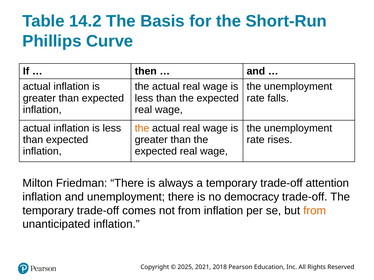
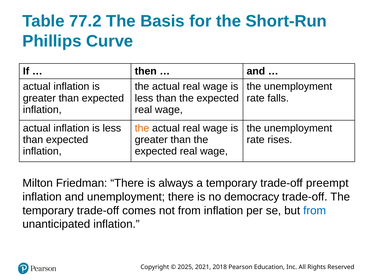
14.2: 14.2 -> 77.2
attention: attention -> preempt
from at (315, 211) colour: orange -> blue
